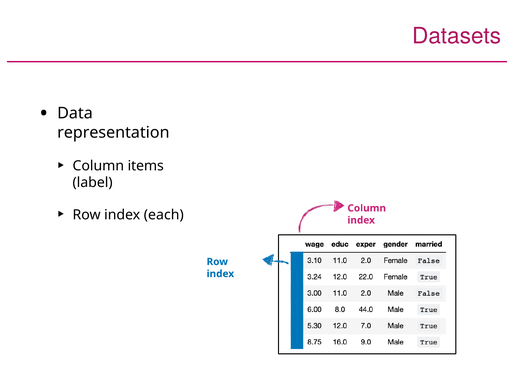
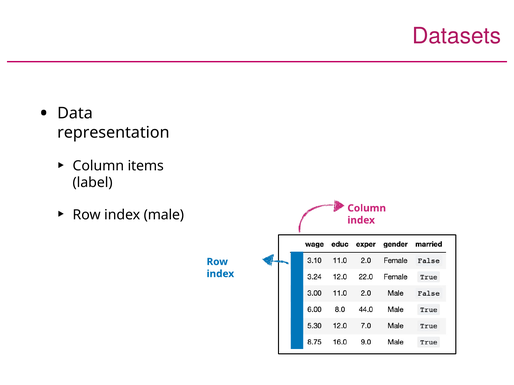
each: each -> male
